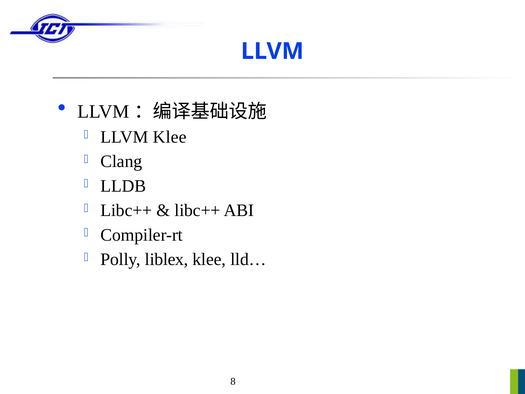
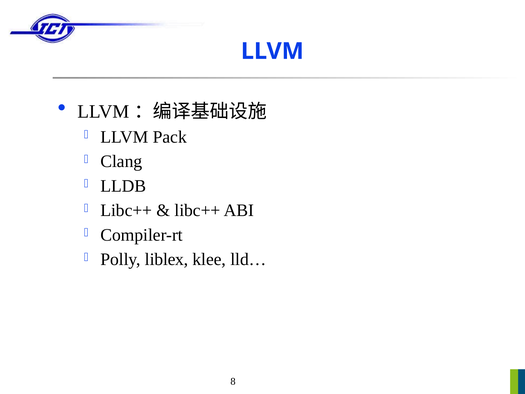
LLVM Klee: Klee -> Pack
